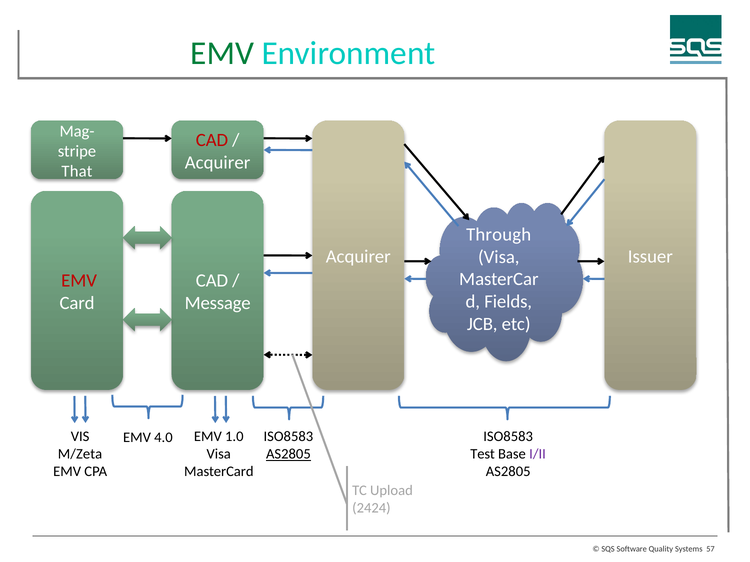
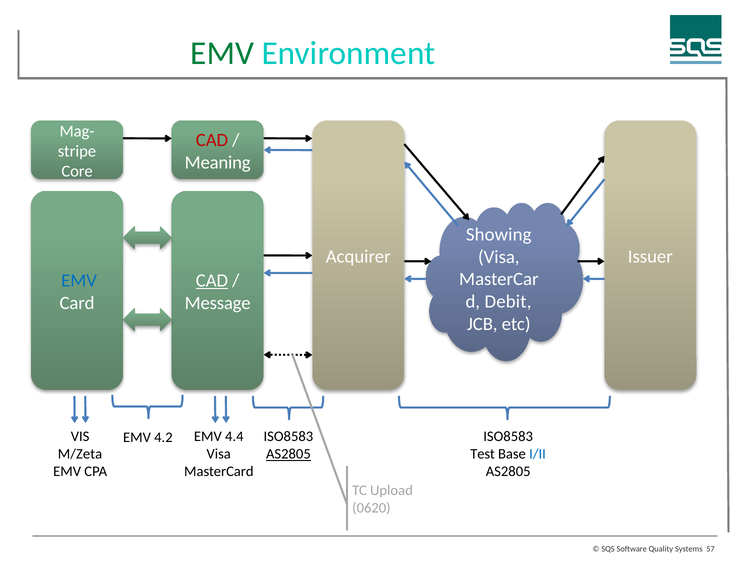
Acquirer at (218, 163): Acquirer -> Meaning
That: That -> Core
Through: Through -> Showing
EMV at (79, 281) colour: red -> blue
CAD at (212, 281) underline: none -> present
Fields: Fields -> Debit
4.0: 4.0 -> 4.2
1.0: 1.0 -> 4.4
I/II colour: purple -> blue
2424: 2424 -> 0620
